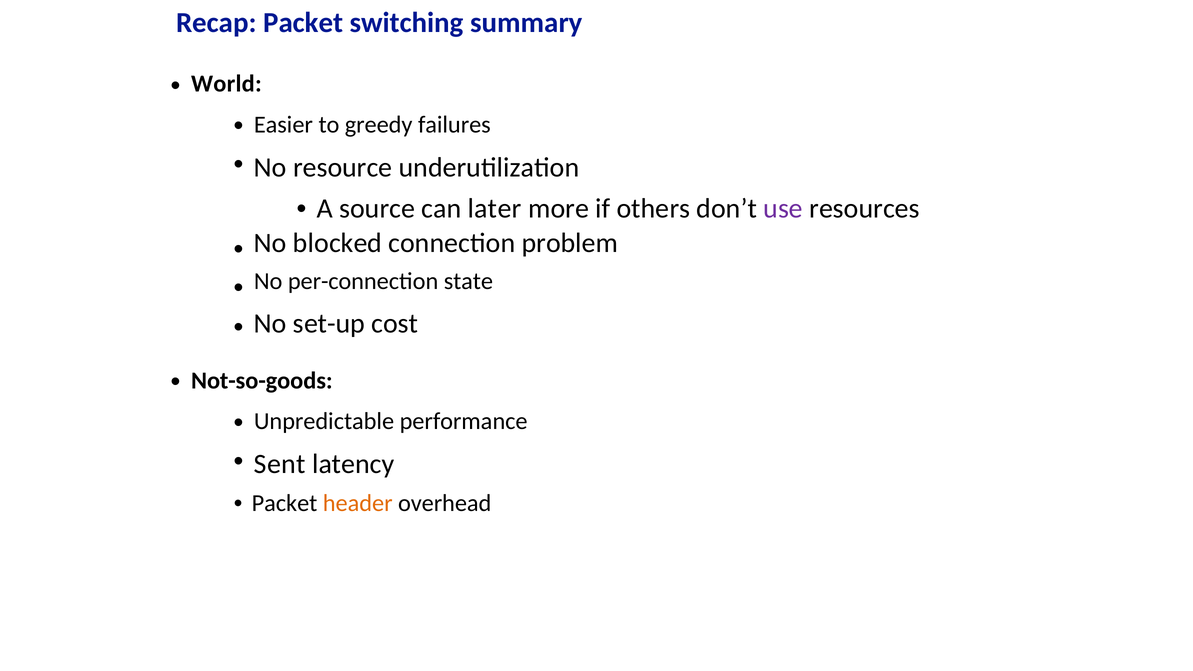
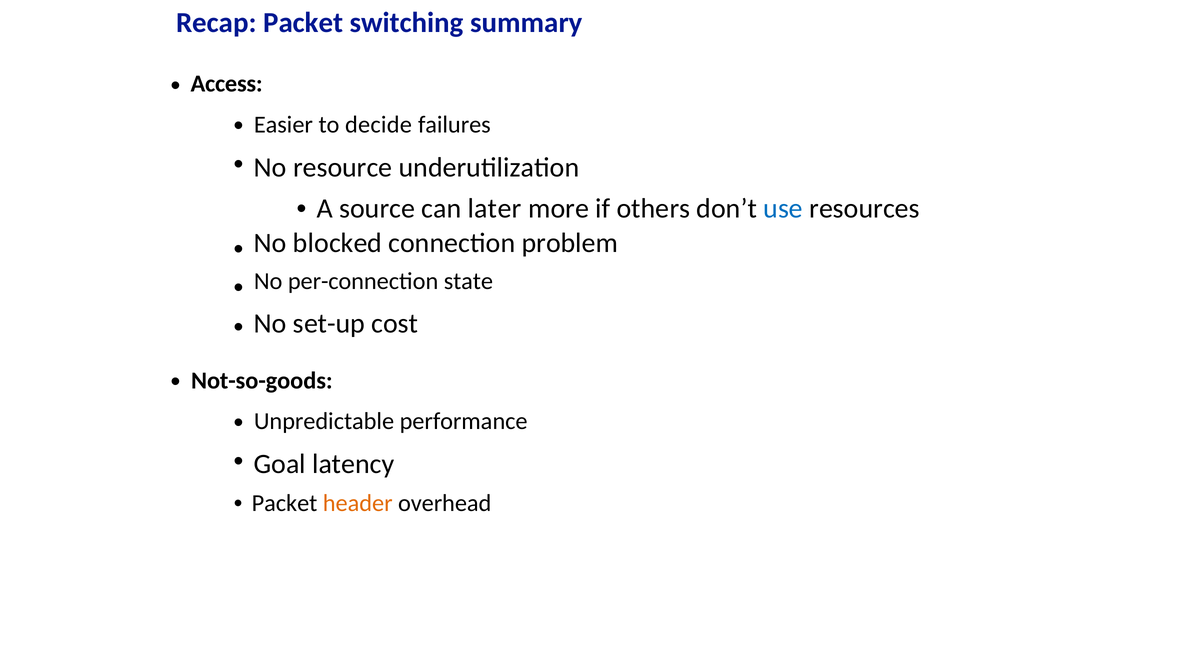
World: World -> Access
greedy: greedy -> decide
use colour: purple -> blue
Sent: Sent -> Goal
